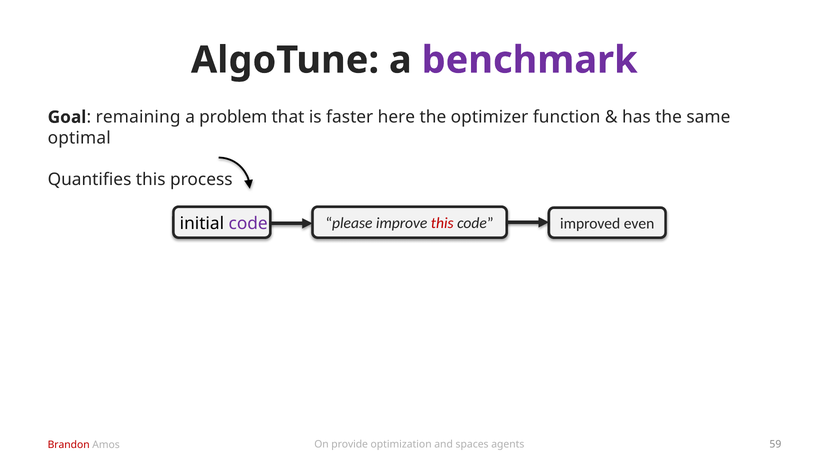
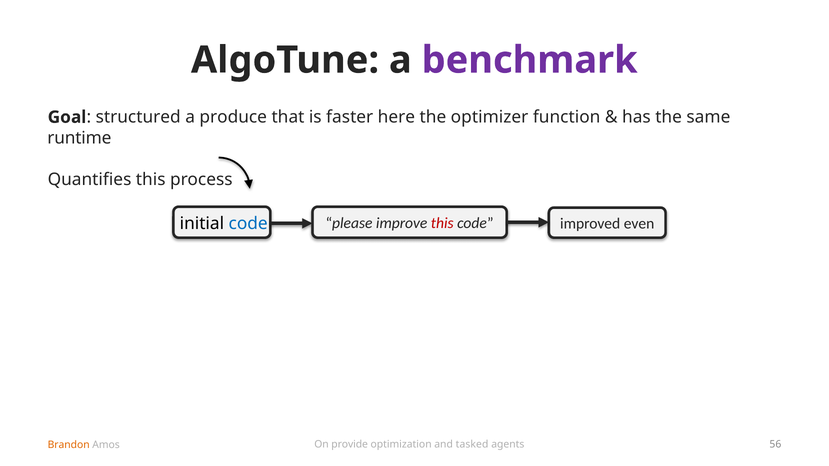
remaining: remaining -> structured
problem: problem -> produce
optimal: optimal -> runtime
code at (248, 224) colour: purple -> blue
spaces: spaces -> tasked
59: 59 -> 56
Brandon colour: red -> orange
